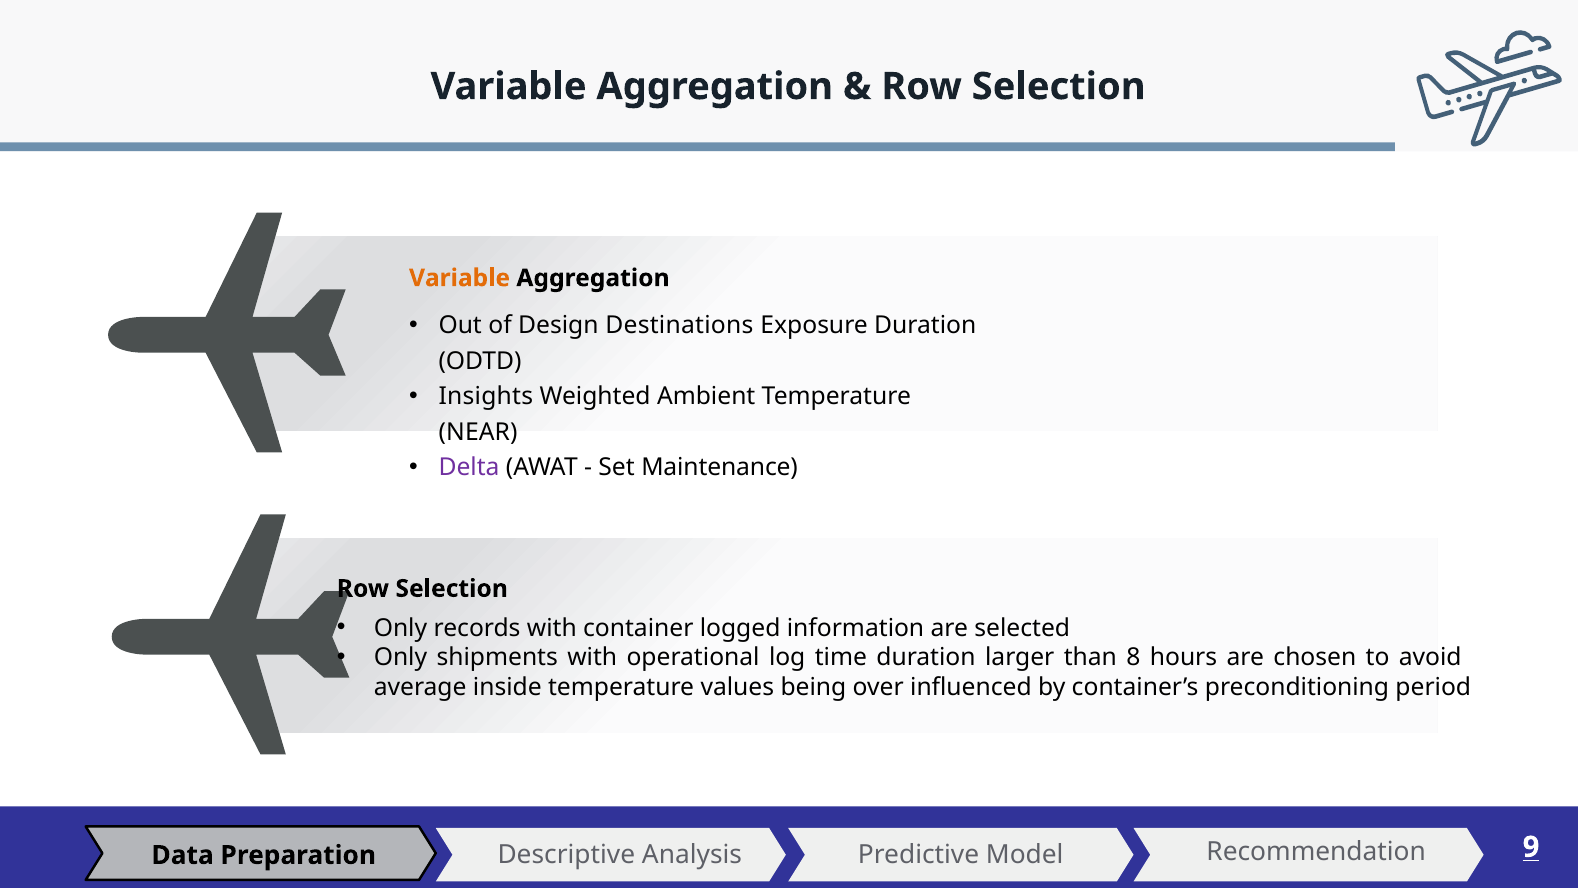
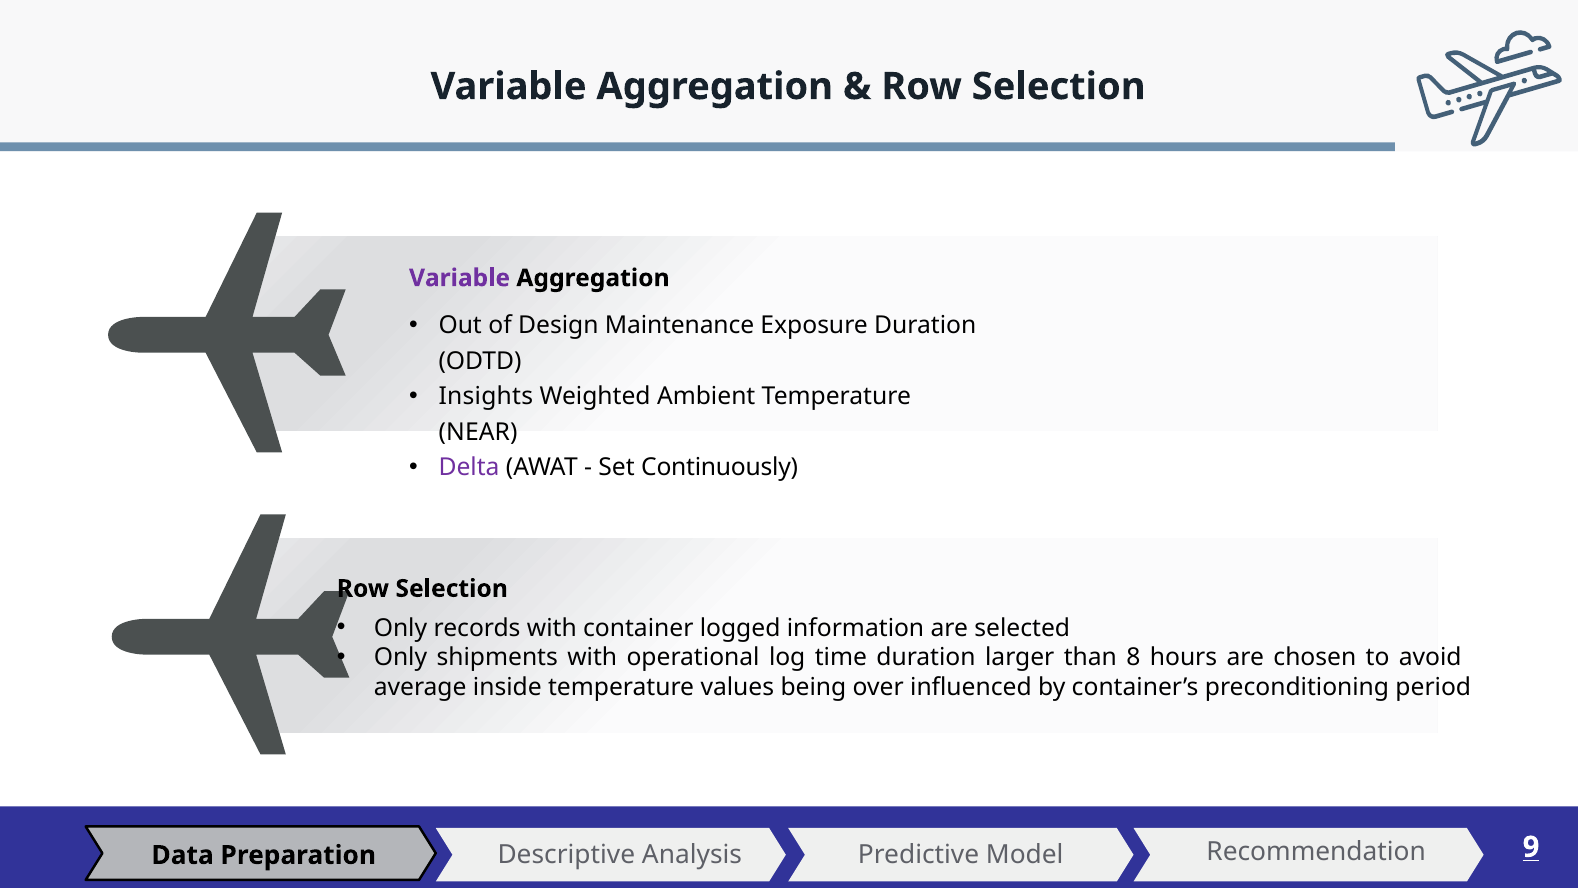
Variable at (460, 278) colour: orange -> purple
Destinations: Destinations -> Maintenance
Maintenance: Maintenance -> Continuously
